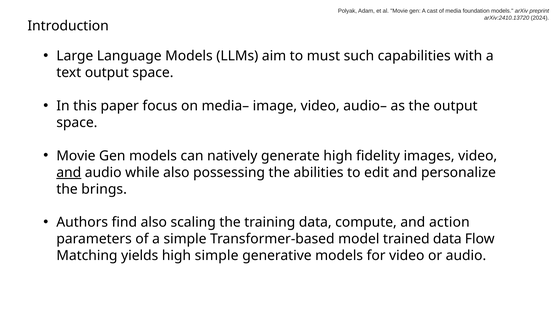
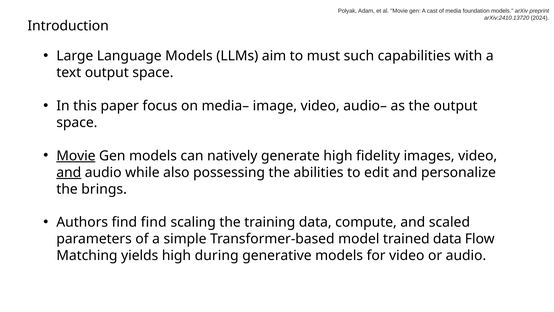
Movie at (76, 156) underline: none -> present
find also: also -> find
action: action -> scaled
high simple: simple -> during
